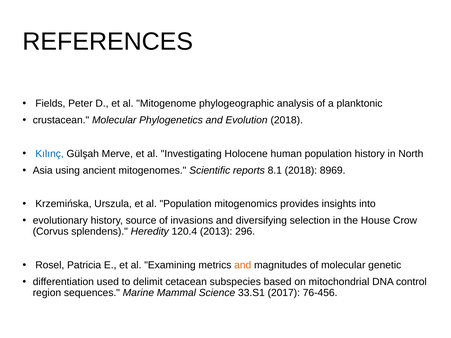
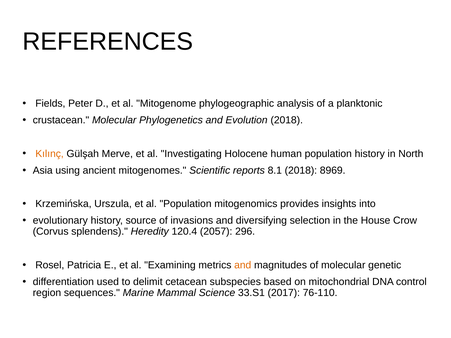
Kılınç colour: blue -> orange
2013: 2013 -> 2057
76-456: 76-456 -> 76-110
